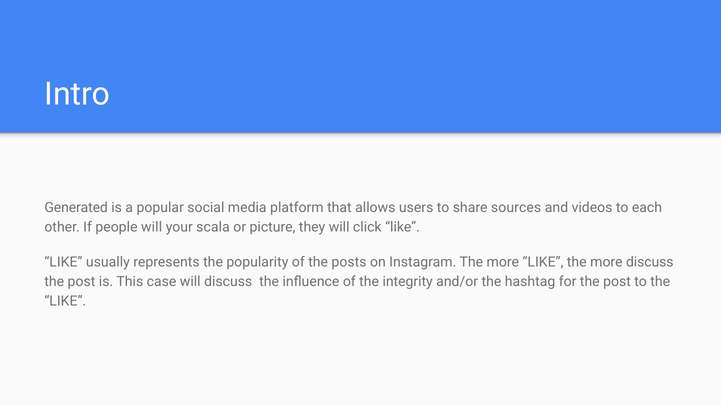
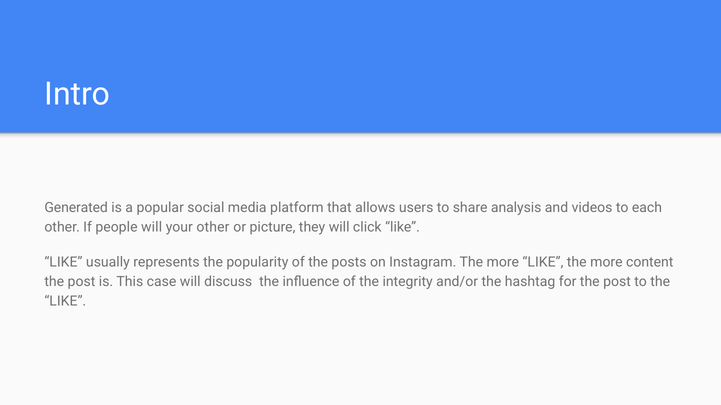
sources: sources -> analysis
your scala: scala -> other
more discuss: discuss -> content
